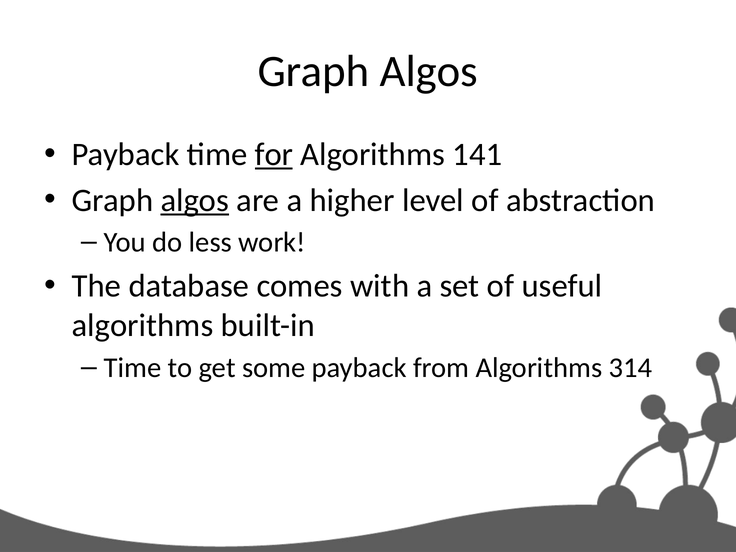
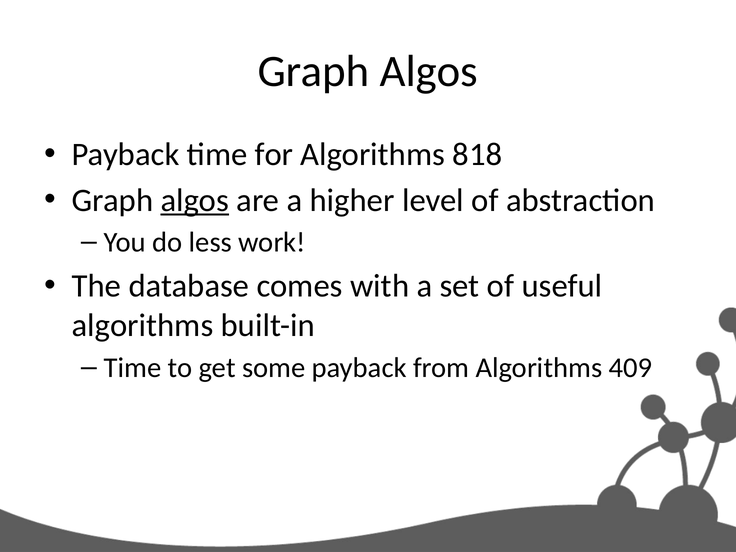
for underline: present -> none
141: 141 -> 818
314: 314 -> 409
